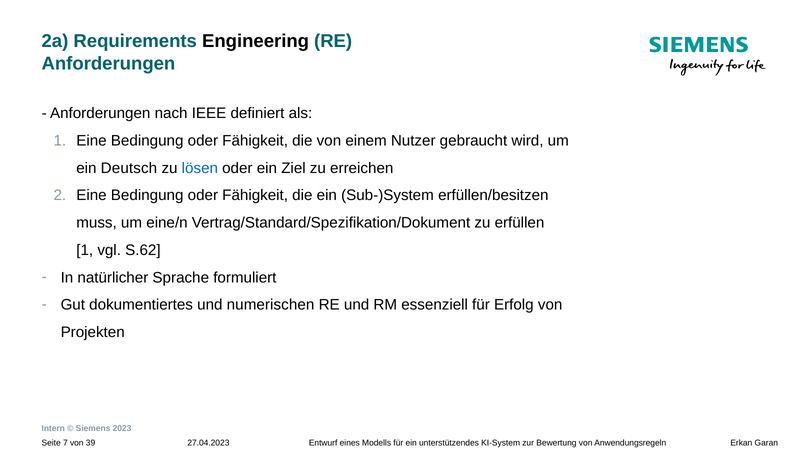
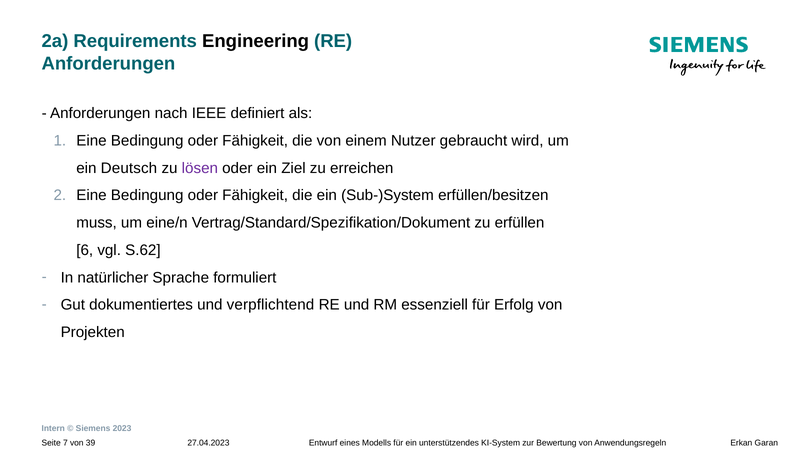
lösen colour: blue -> purple
1 at (85, 250): 1 -> 6
numerischen: numerischen -> verpflichtend
